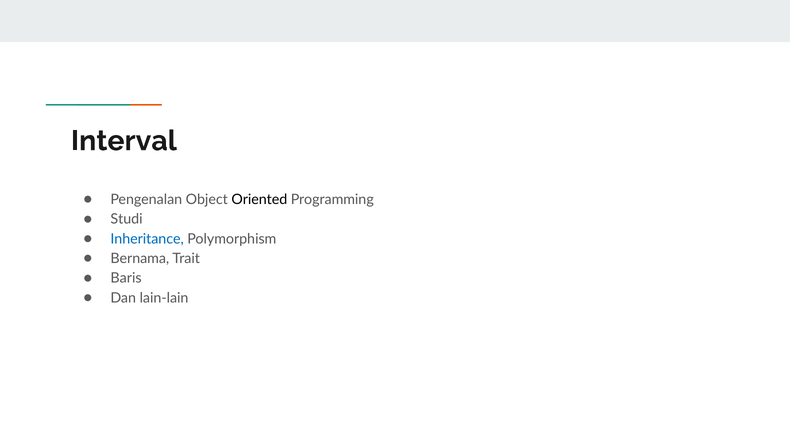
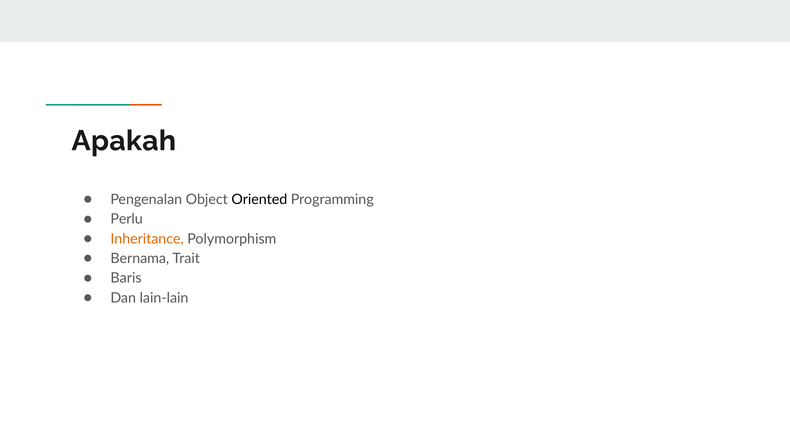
Interval: Interval -> Apakah
Studi: Studi -> Perlu
Inheritance colour: blue -> orange
